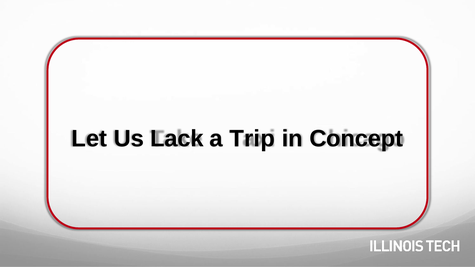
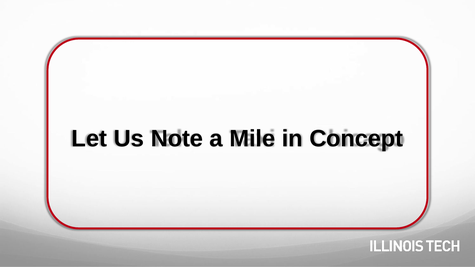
Lack: Lack -> Note
Trip: Trip -> Mile
